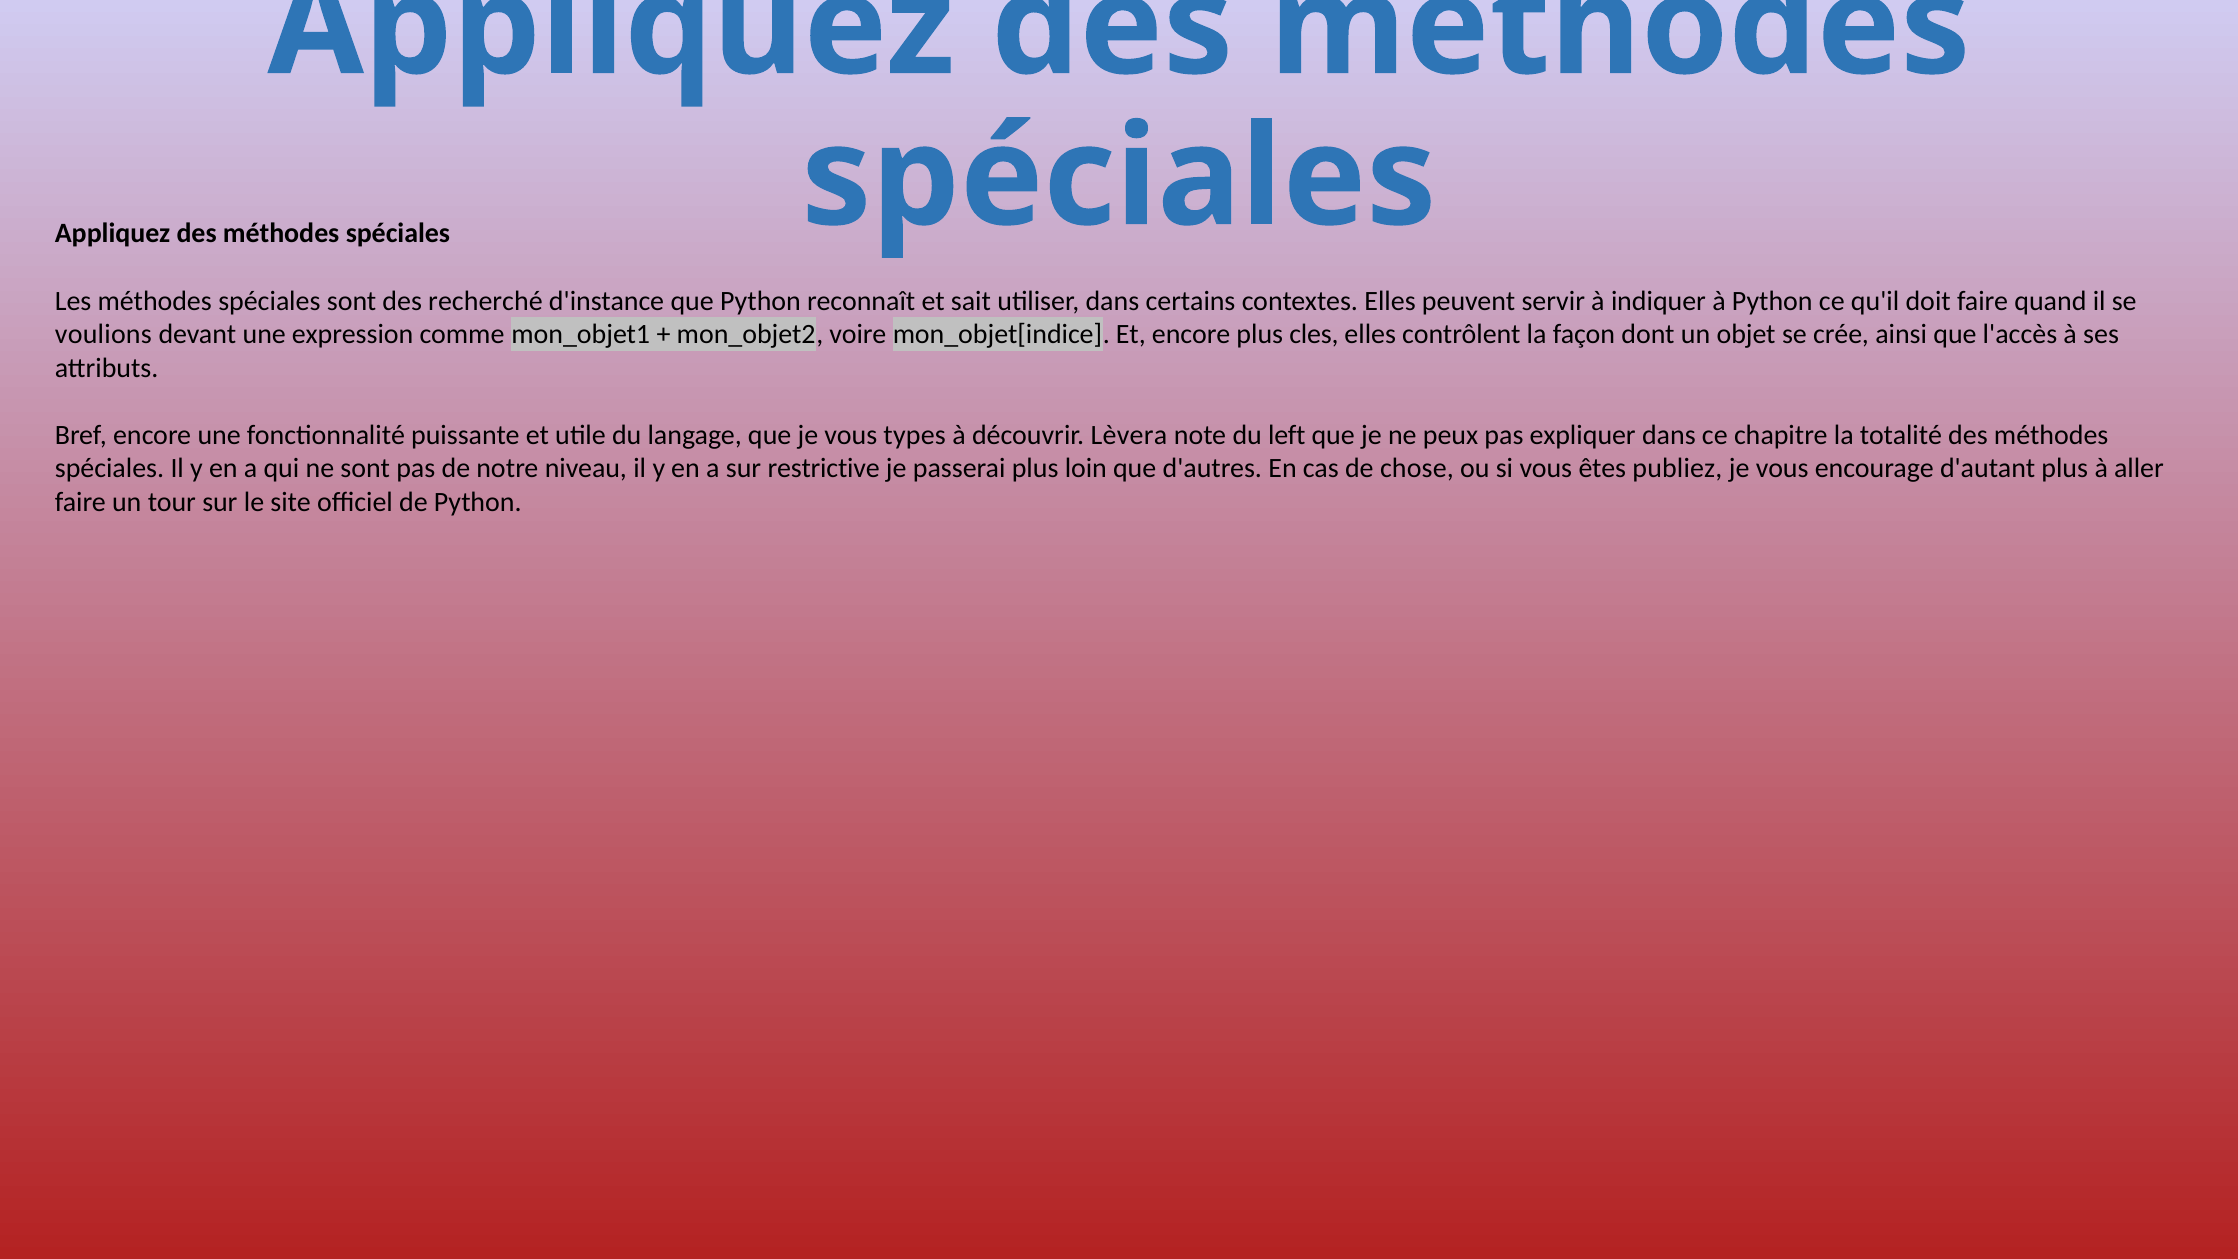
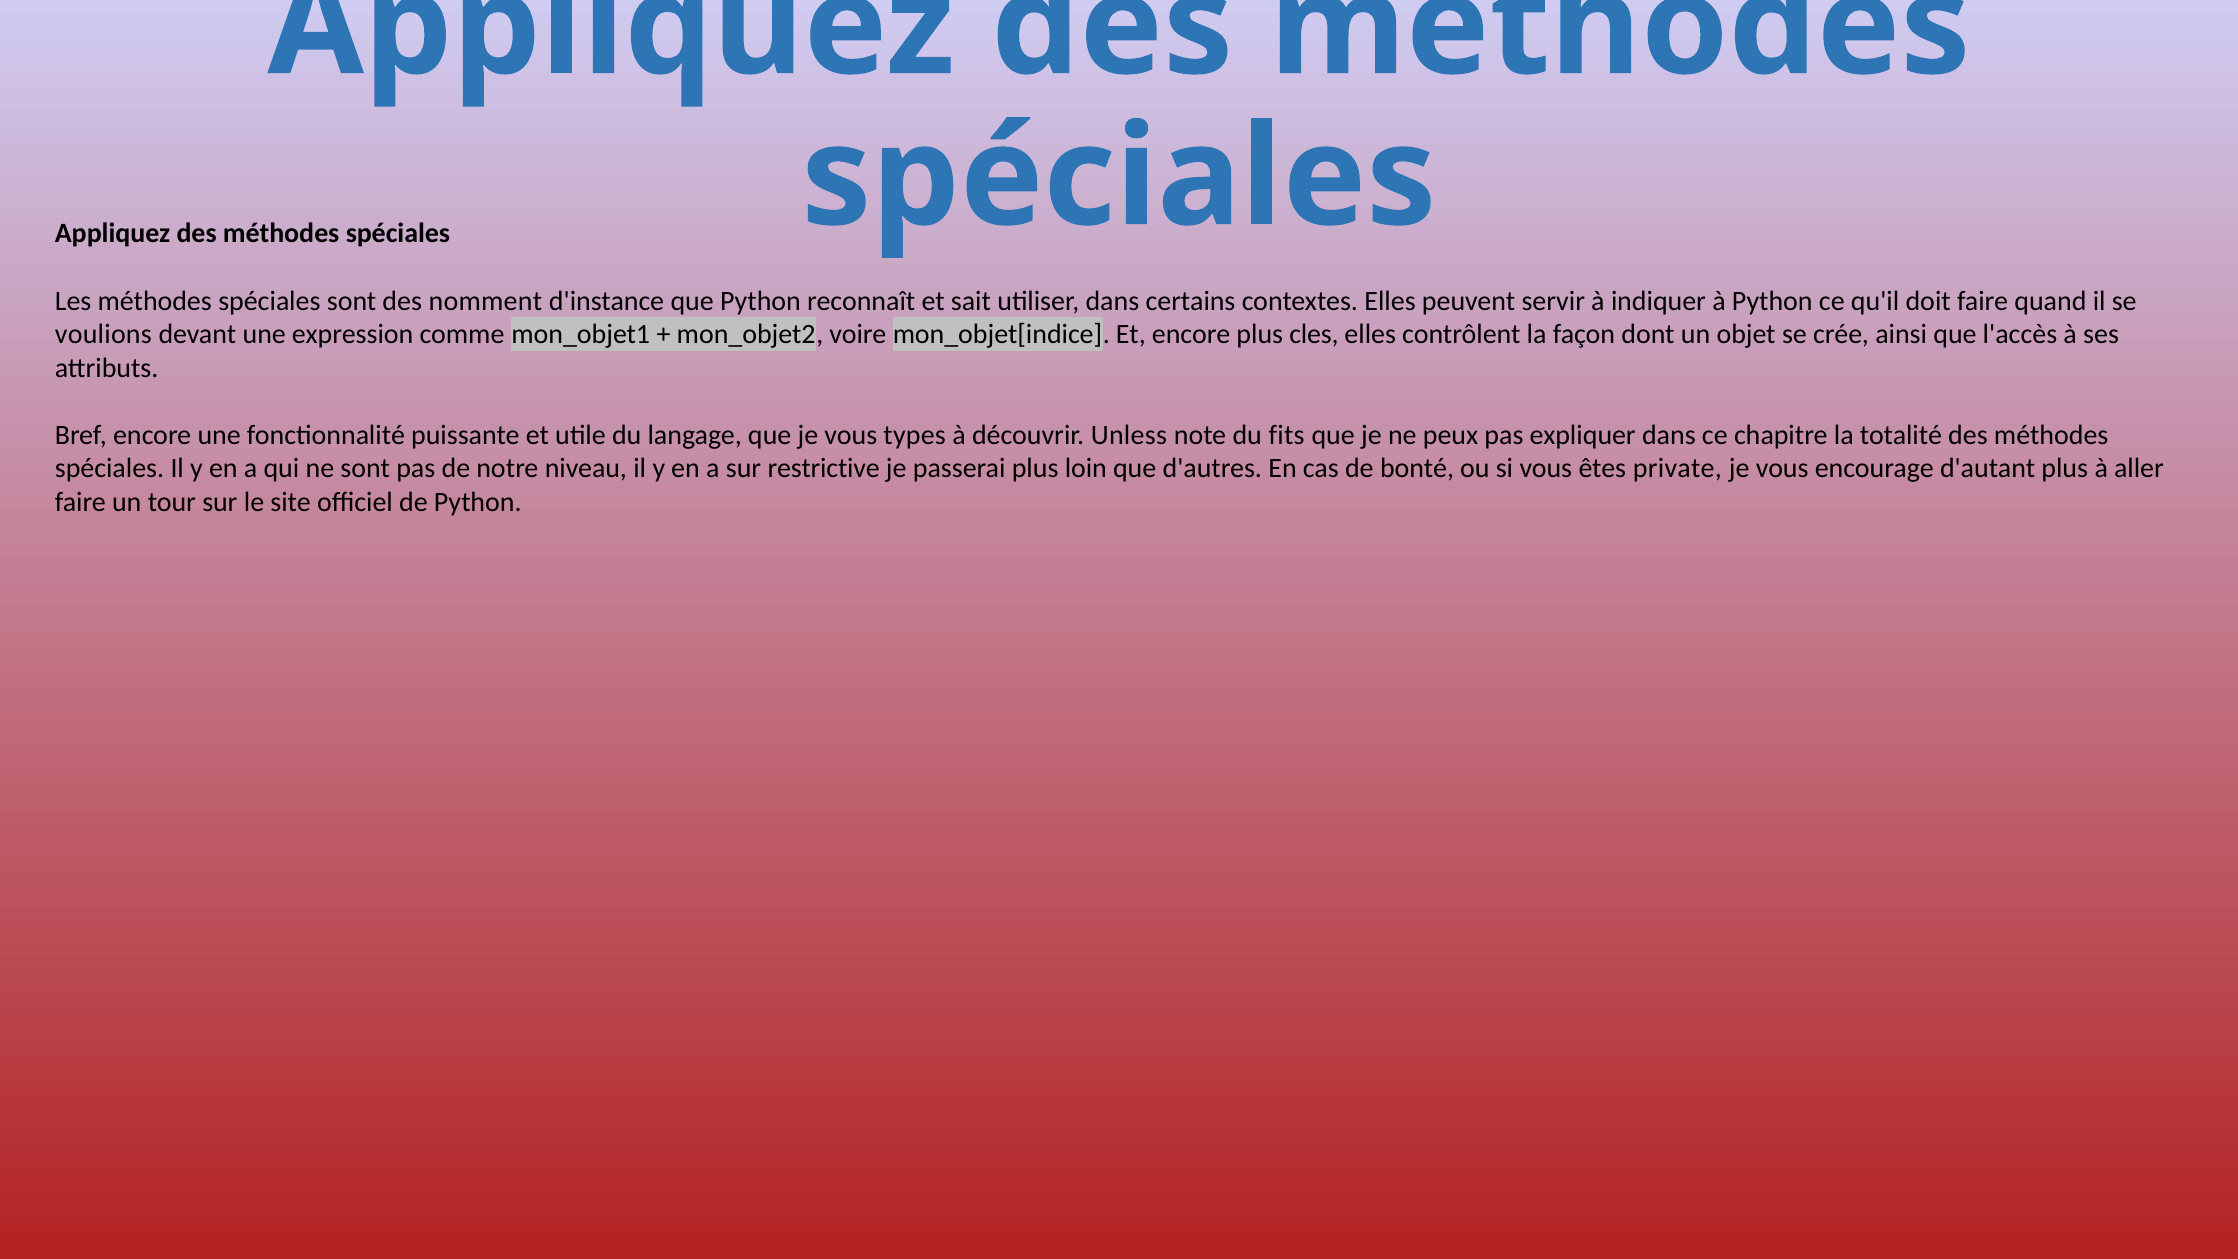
recherché: recherché -> nomment
Lèvera: Lèvera -> Unless
left: left -> fits
chose: chose -> bonté
publiez: publiez -> private
